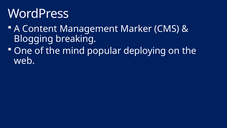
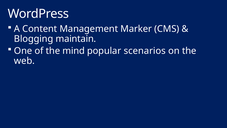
breaking: breaking -> maintain
deploying: deploying -> scenarios
